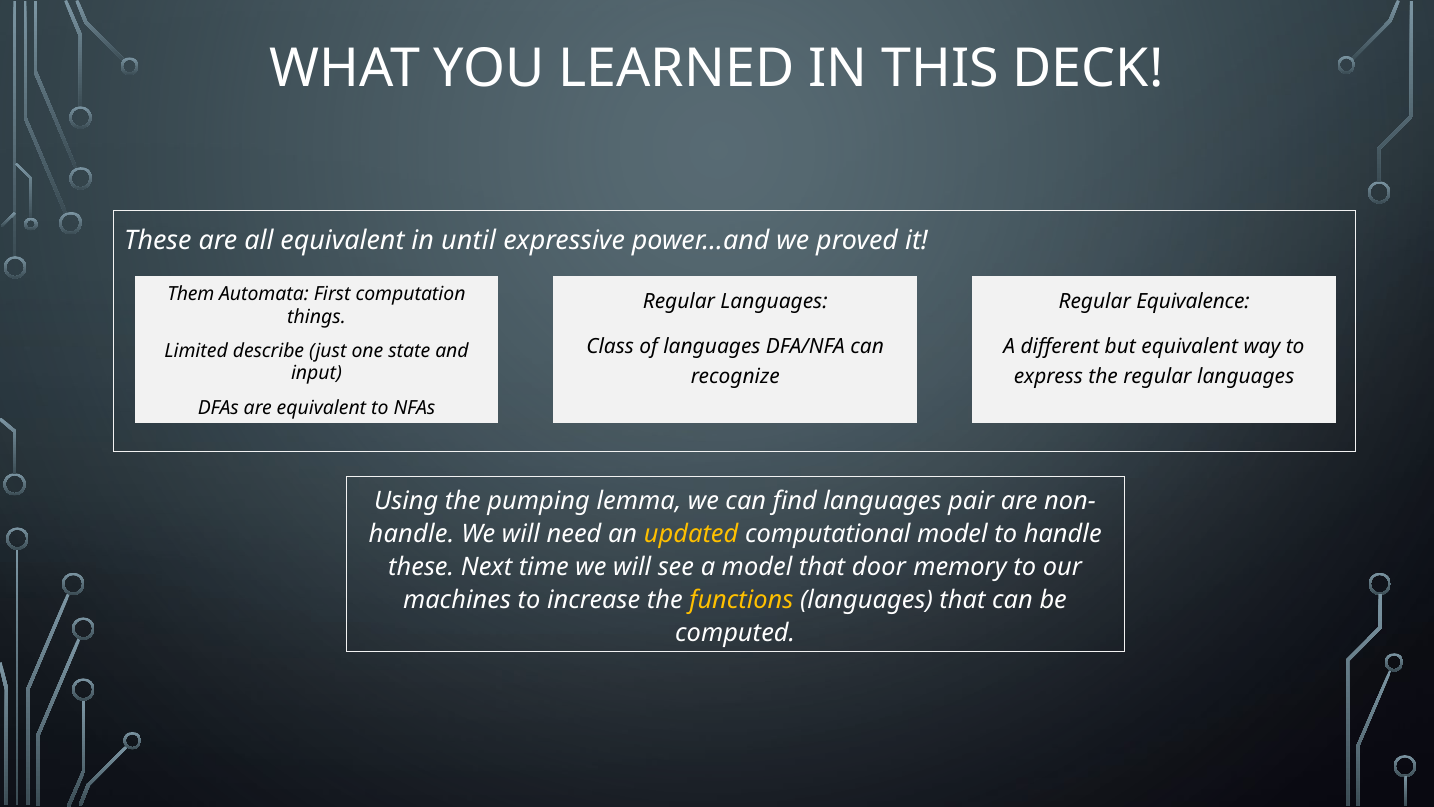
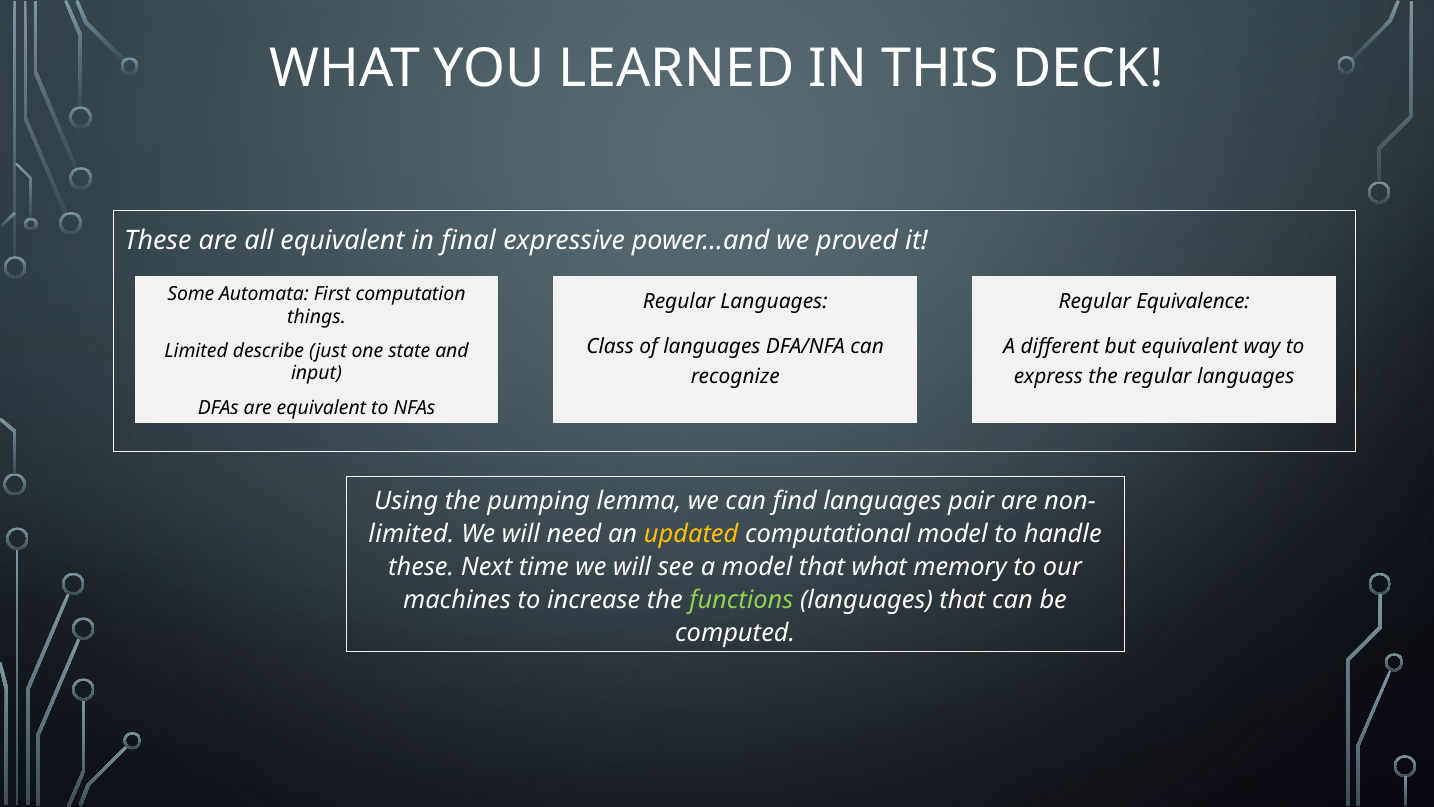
until: until -> final
Them: Them -> Some
handle at (411, 534): handle -> limited
that door: door -> what
functions colour: yellow -> light green
